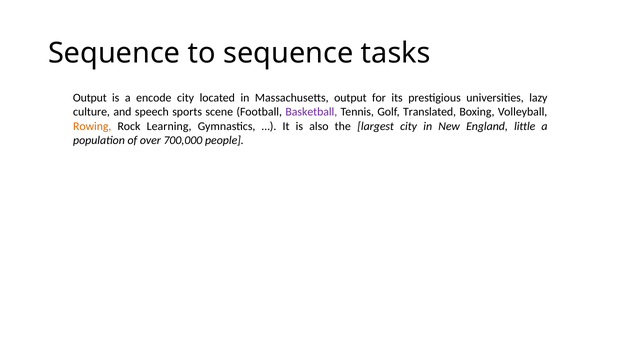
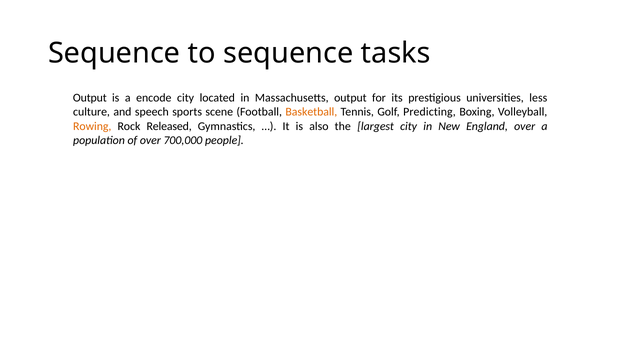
lazy: lazy -> less
Basketball colour: purple -> orange
Translated: Translated -> Predicting
Learning: Learning -> Released
England little: little -> over
